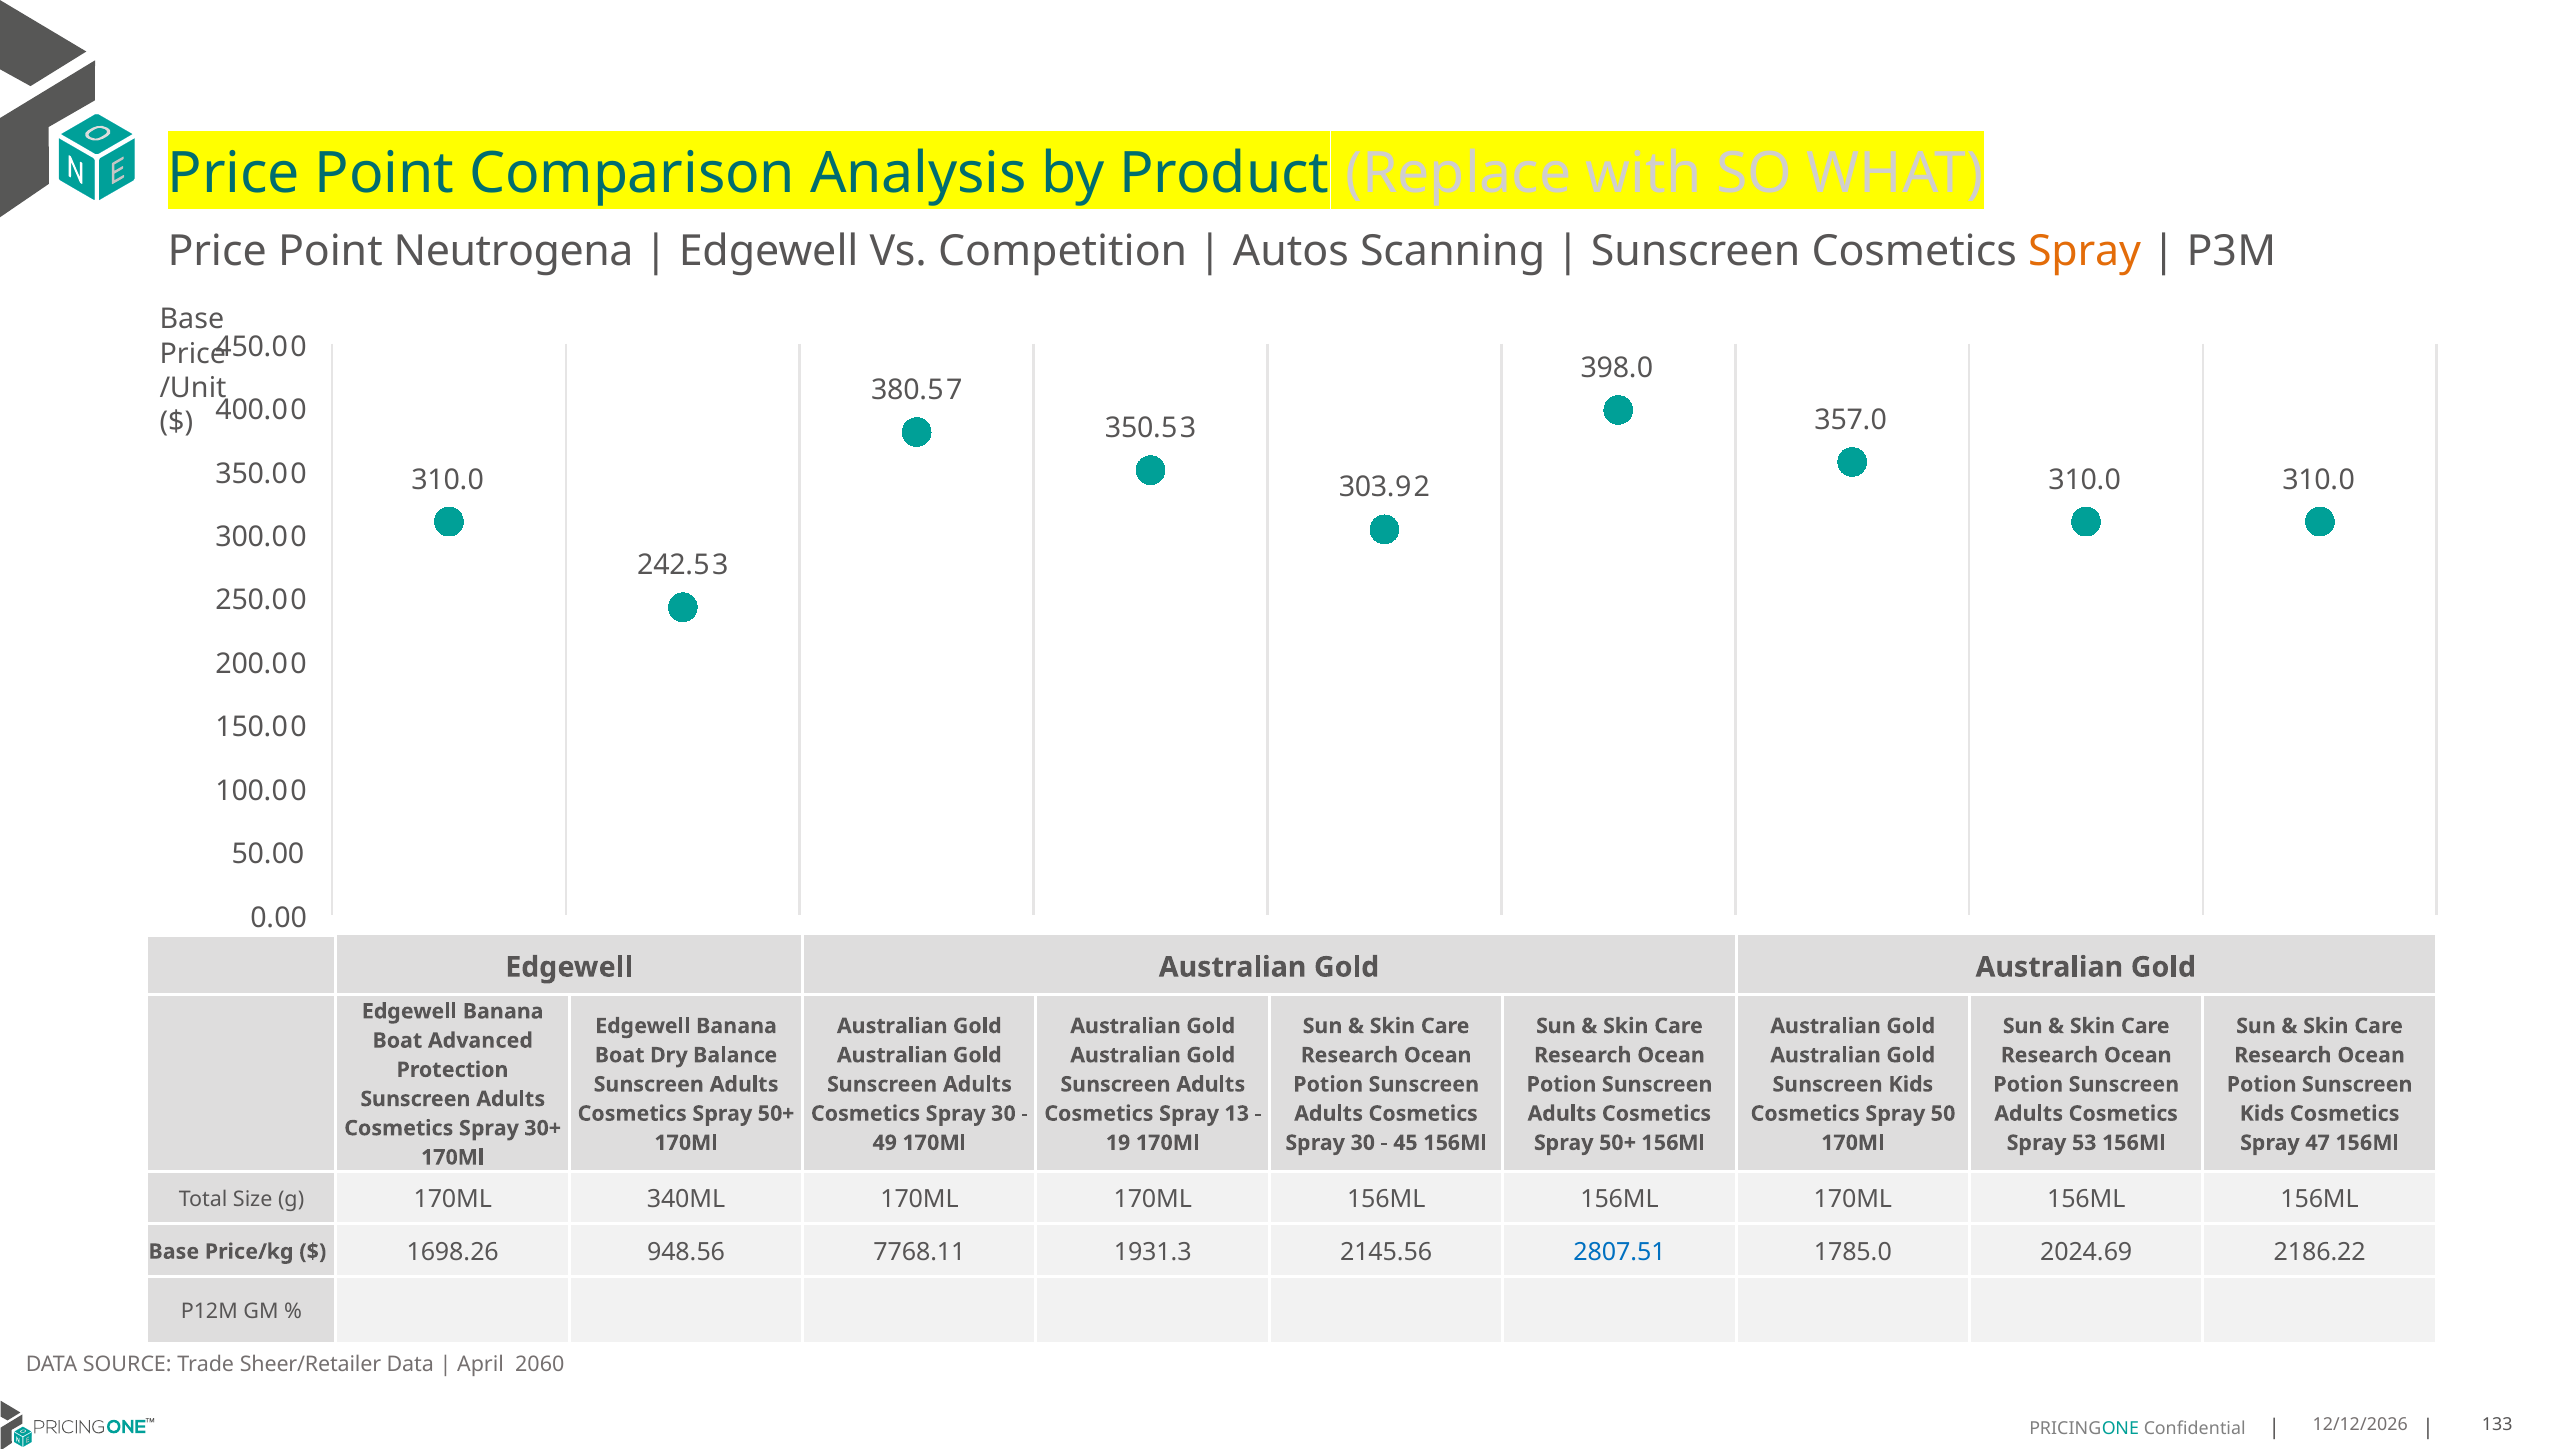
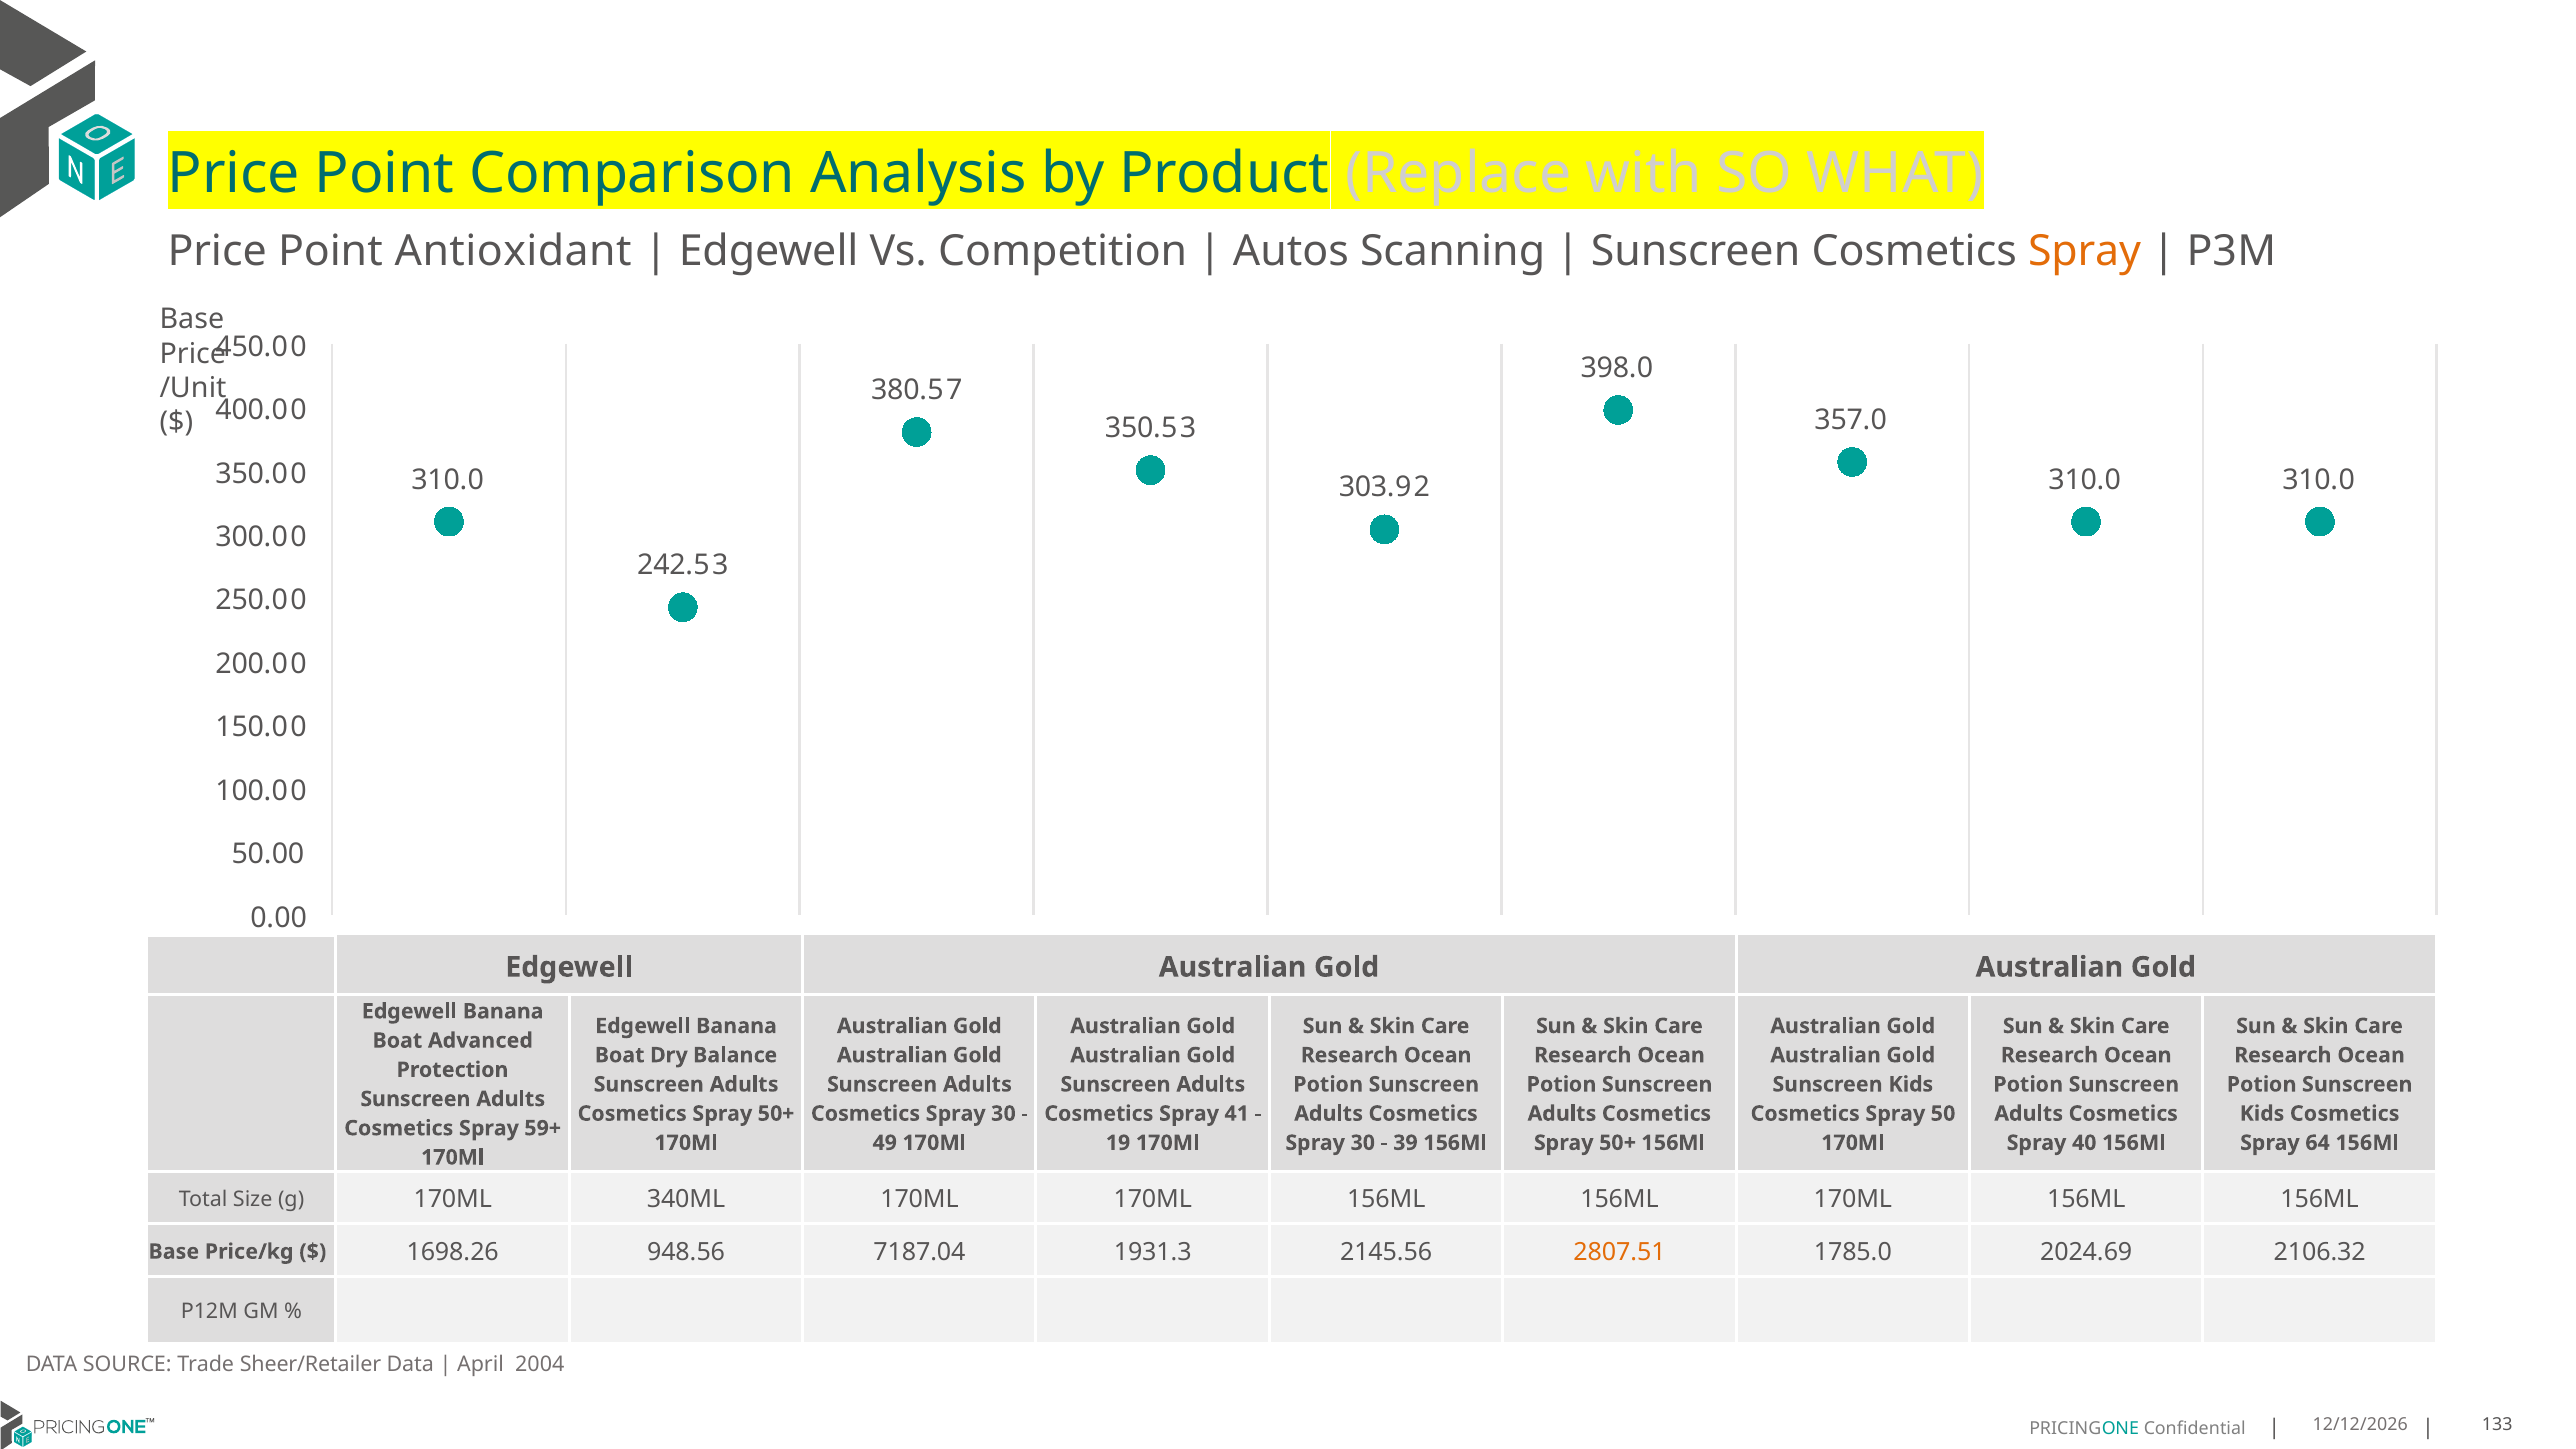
Neutrogena: Neutrogena -> Antioxidant
13: 13 -> 41
30+: 30+ -> 59+
45: 45 -> 39
53: 53 -> 40
47: 47 -> 64
7768.11: 7768.11 -> 7187.04
2807.51 colour: blue -> orange
2186.22: 2186.22 -> 2106.32
2060: 2060 -> 2004
